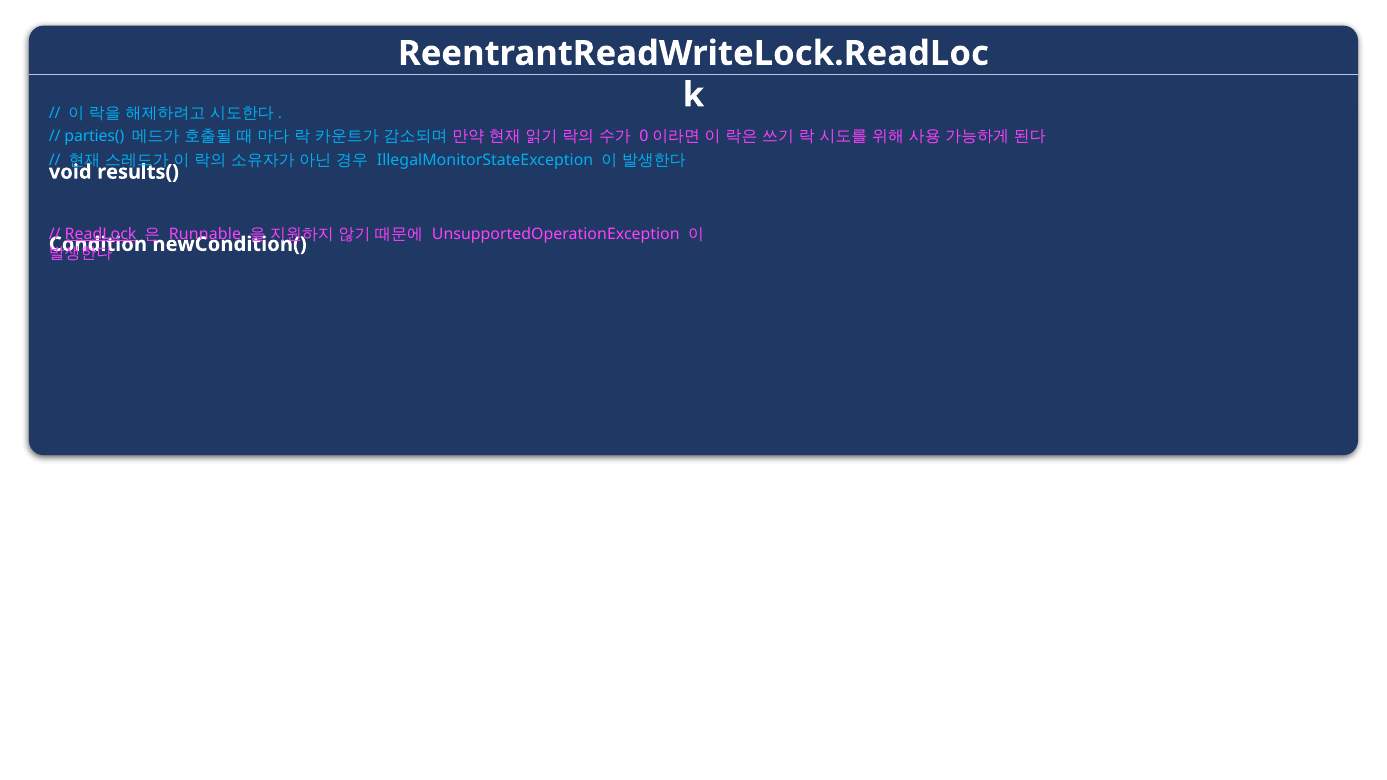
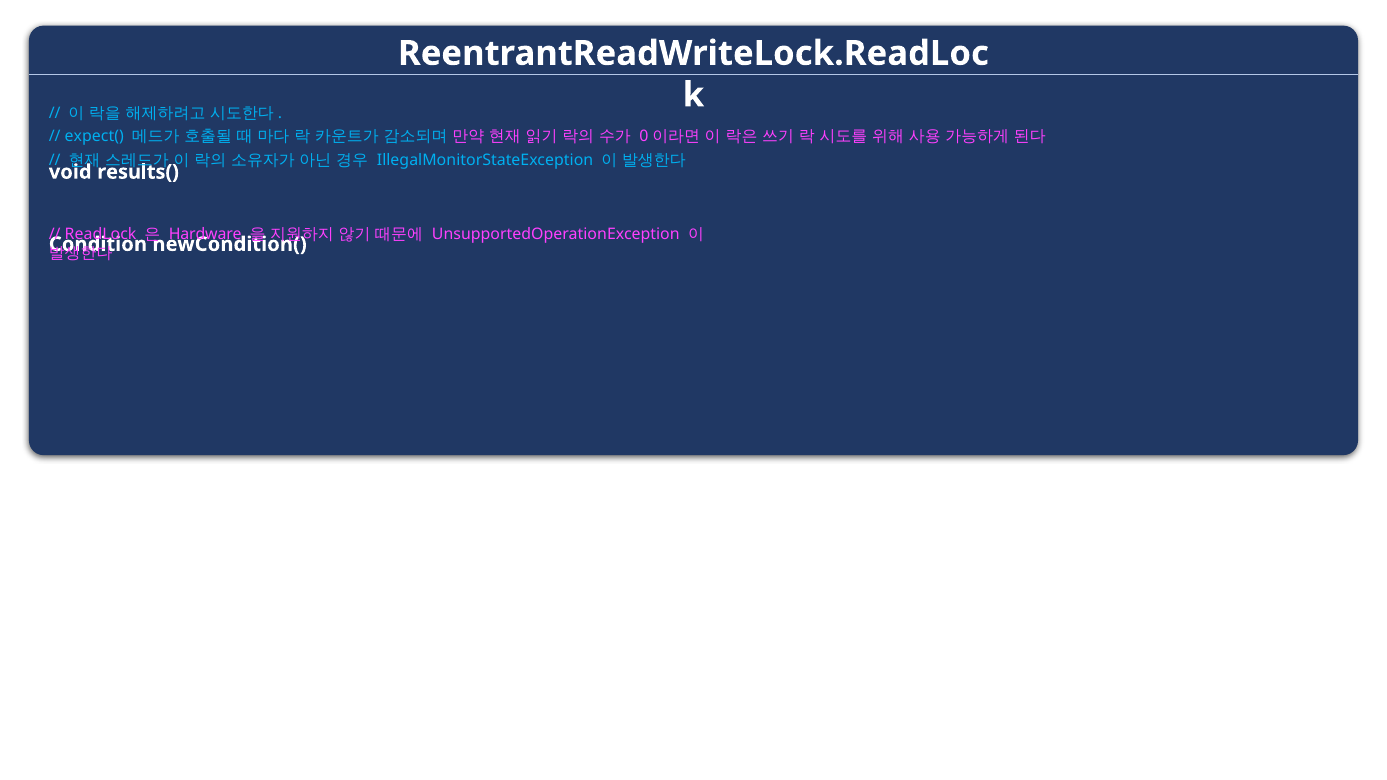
parties(: parties( -> expect(
ReadLock underline: present -> none
Runnable: Runnable -> Hardware
